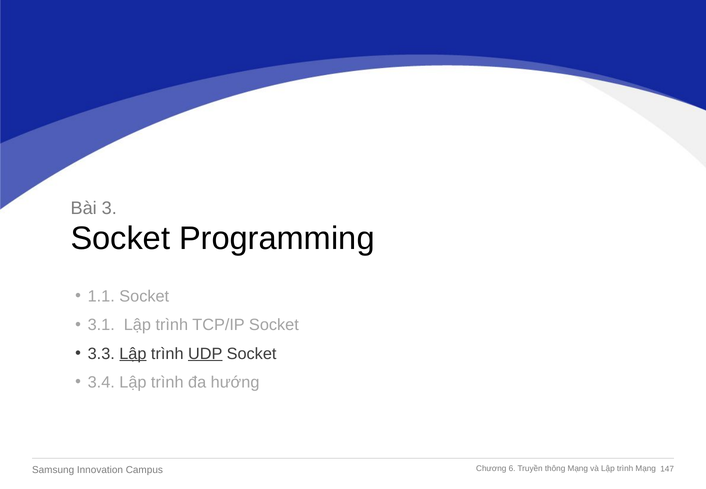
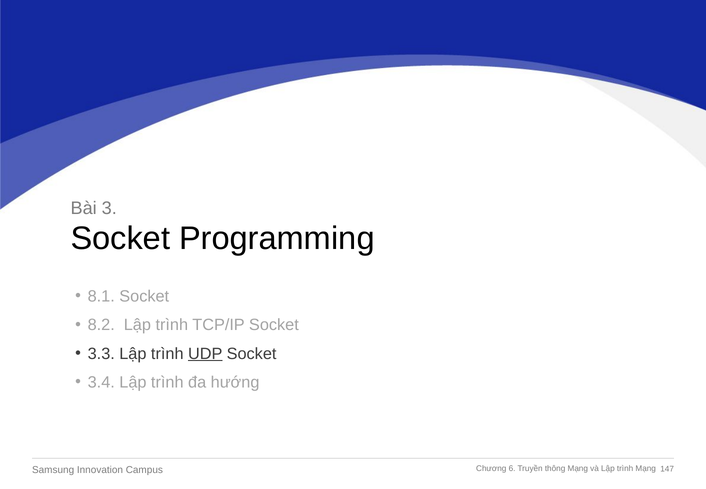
1.1: 1.1 -> 8.1
3.1: 3.1 -> 8.2
Lập at (133, 354) underline: present -> none
